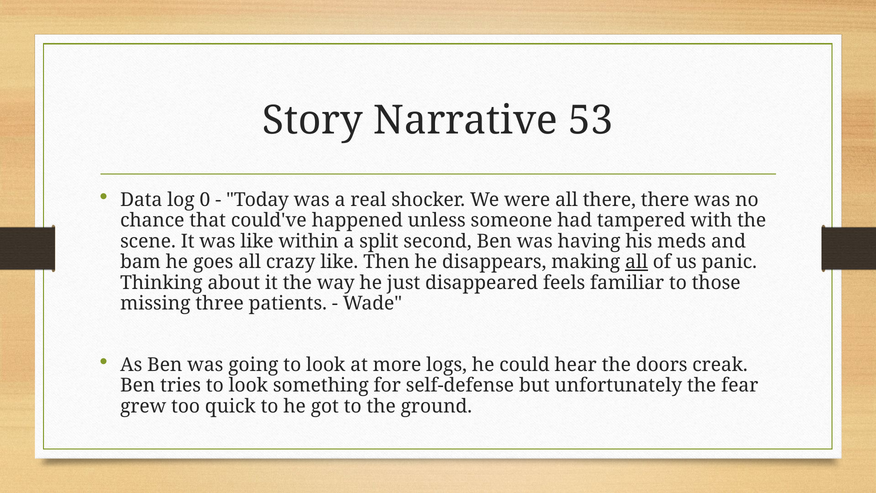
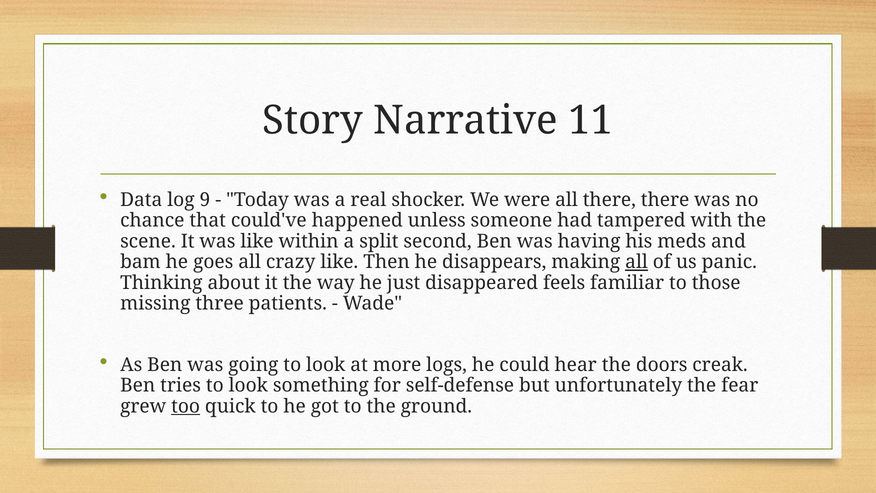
53: 53 -> 11
0: 0 -> 9
too underline: none -> present
